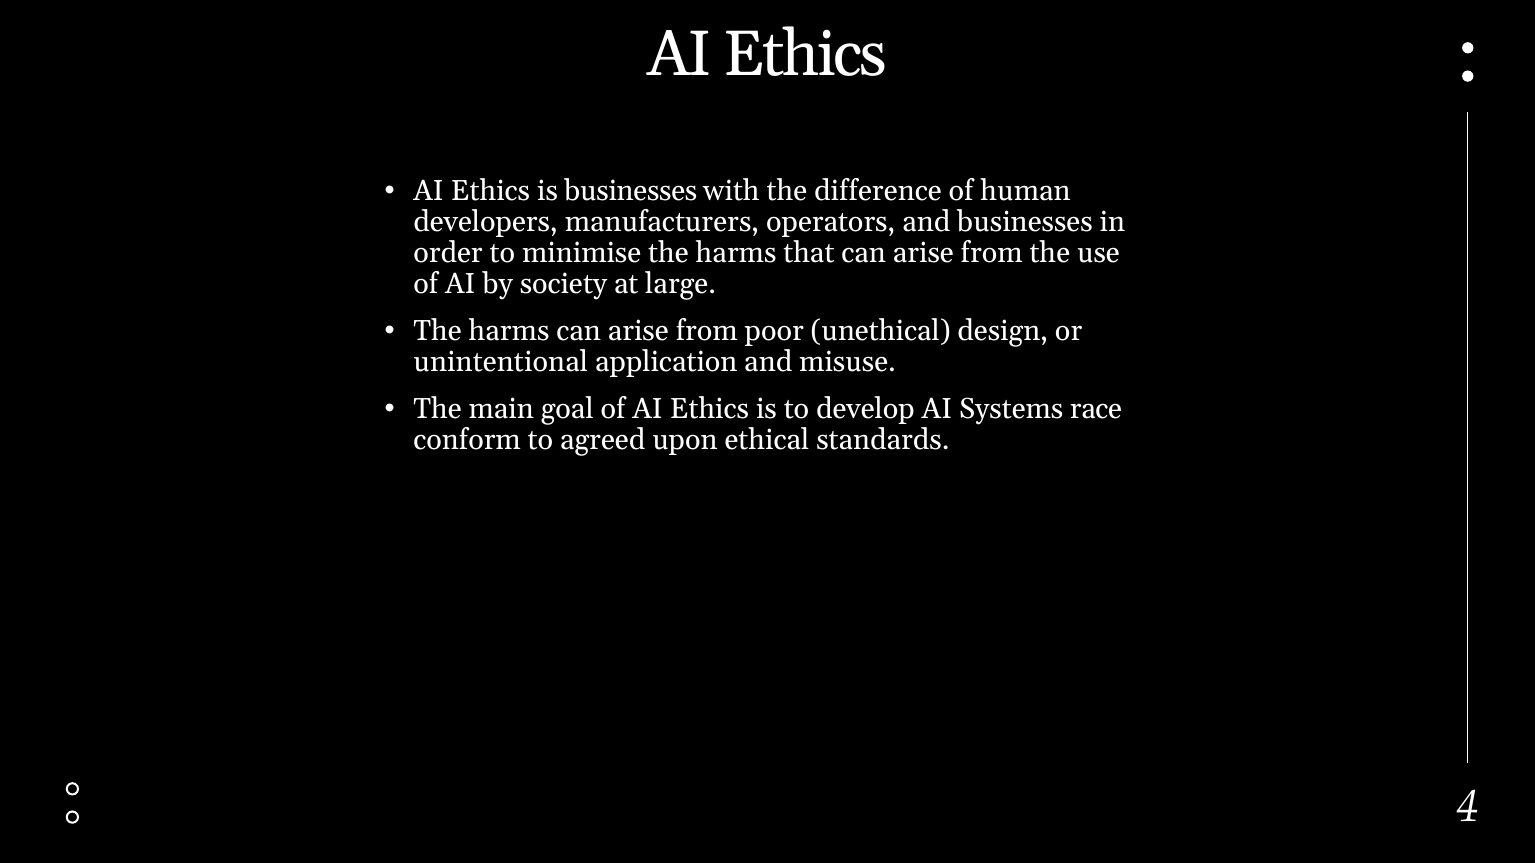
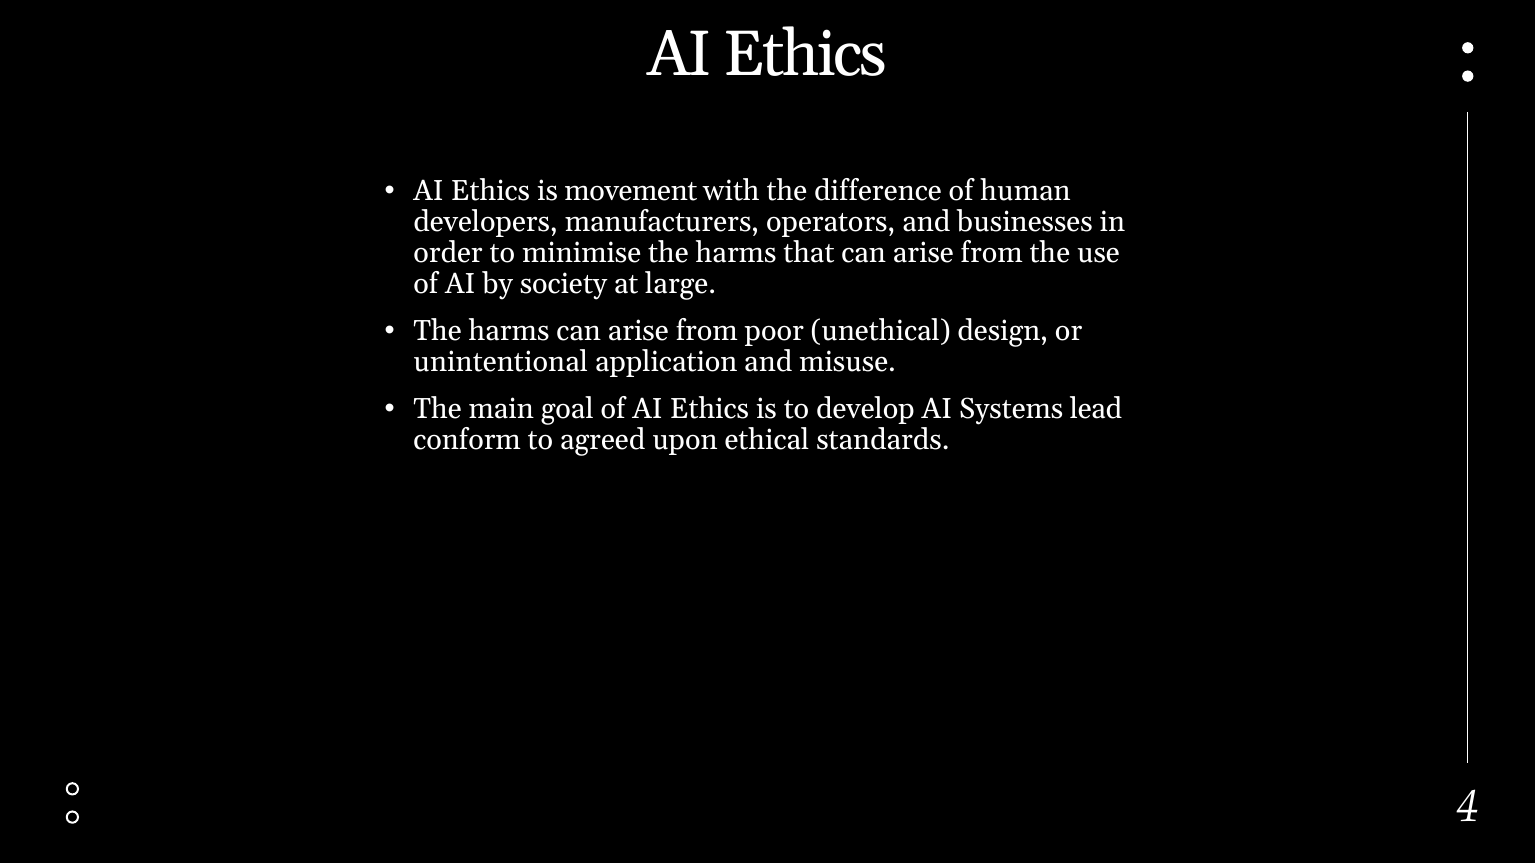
is businesses: businesses -> movement
race: race -> lead
